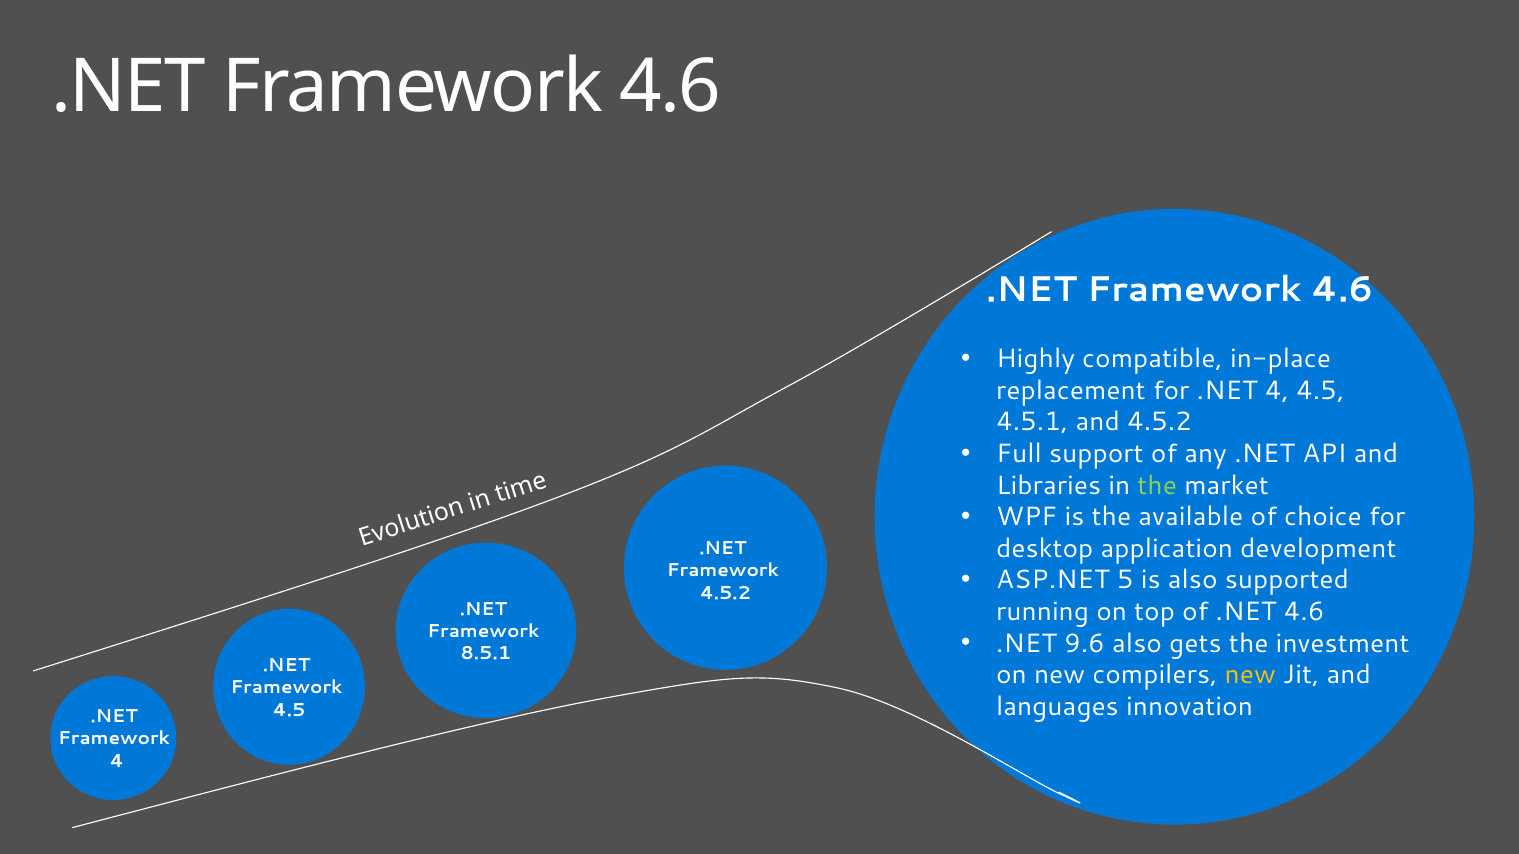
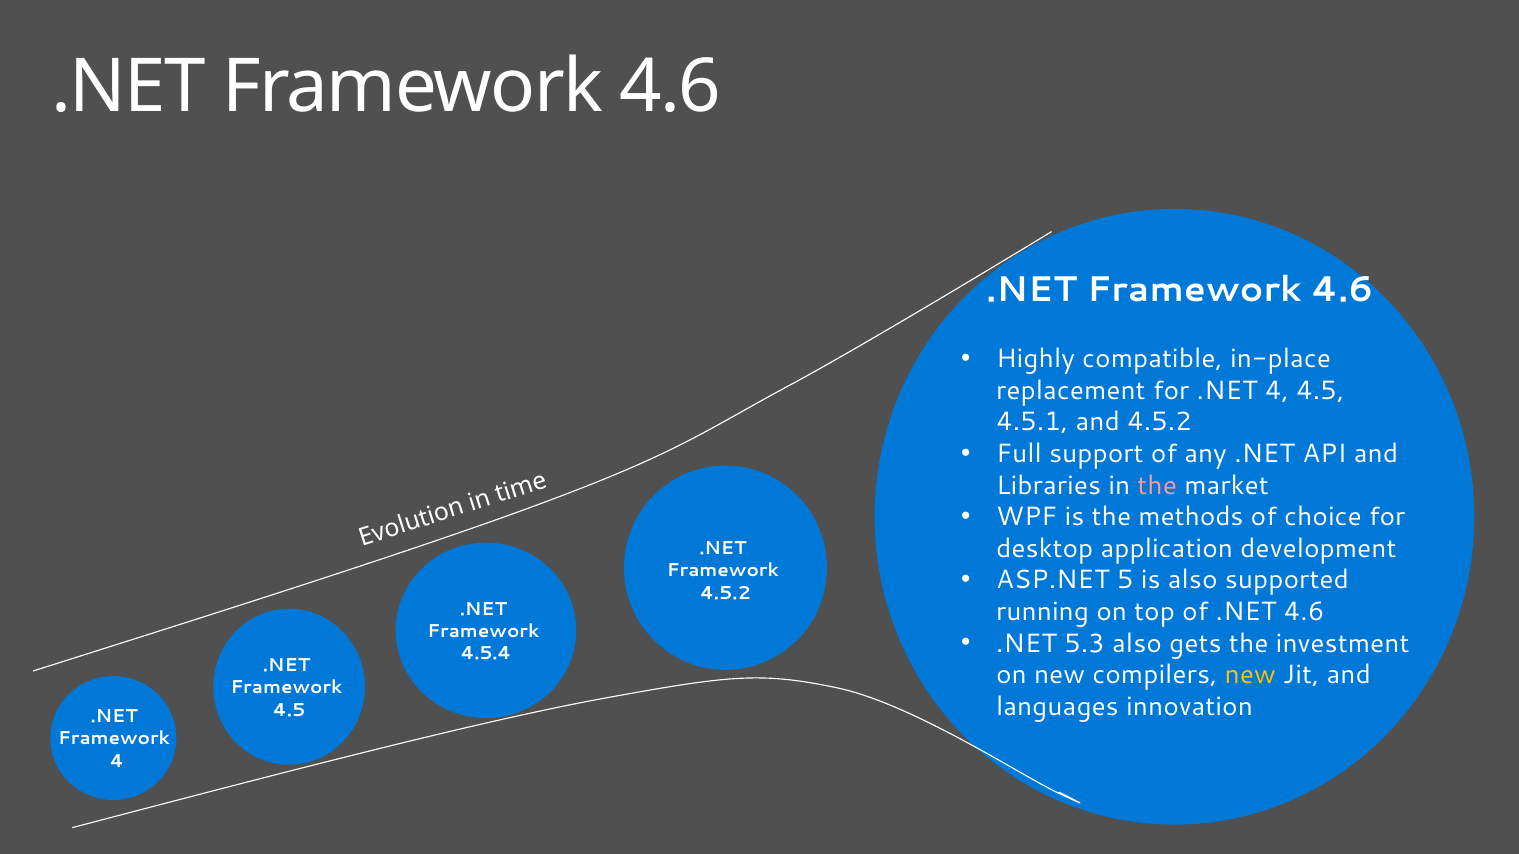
the at (1157, 485) colour: light green -> pink
available: available -> methods
9.6: 9.6 -> 5.3
8.5.1: 8.5.1 -> 4.5.4
